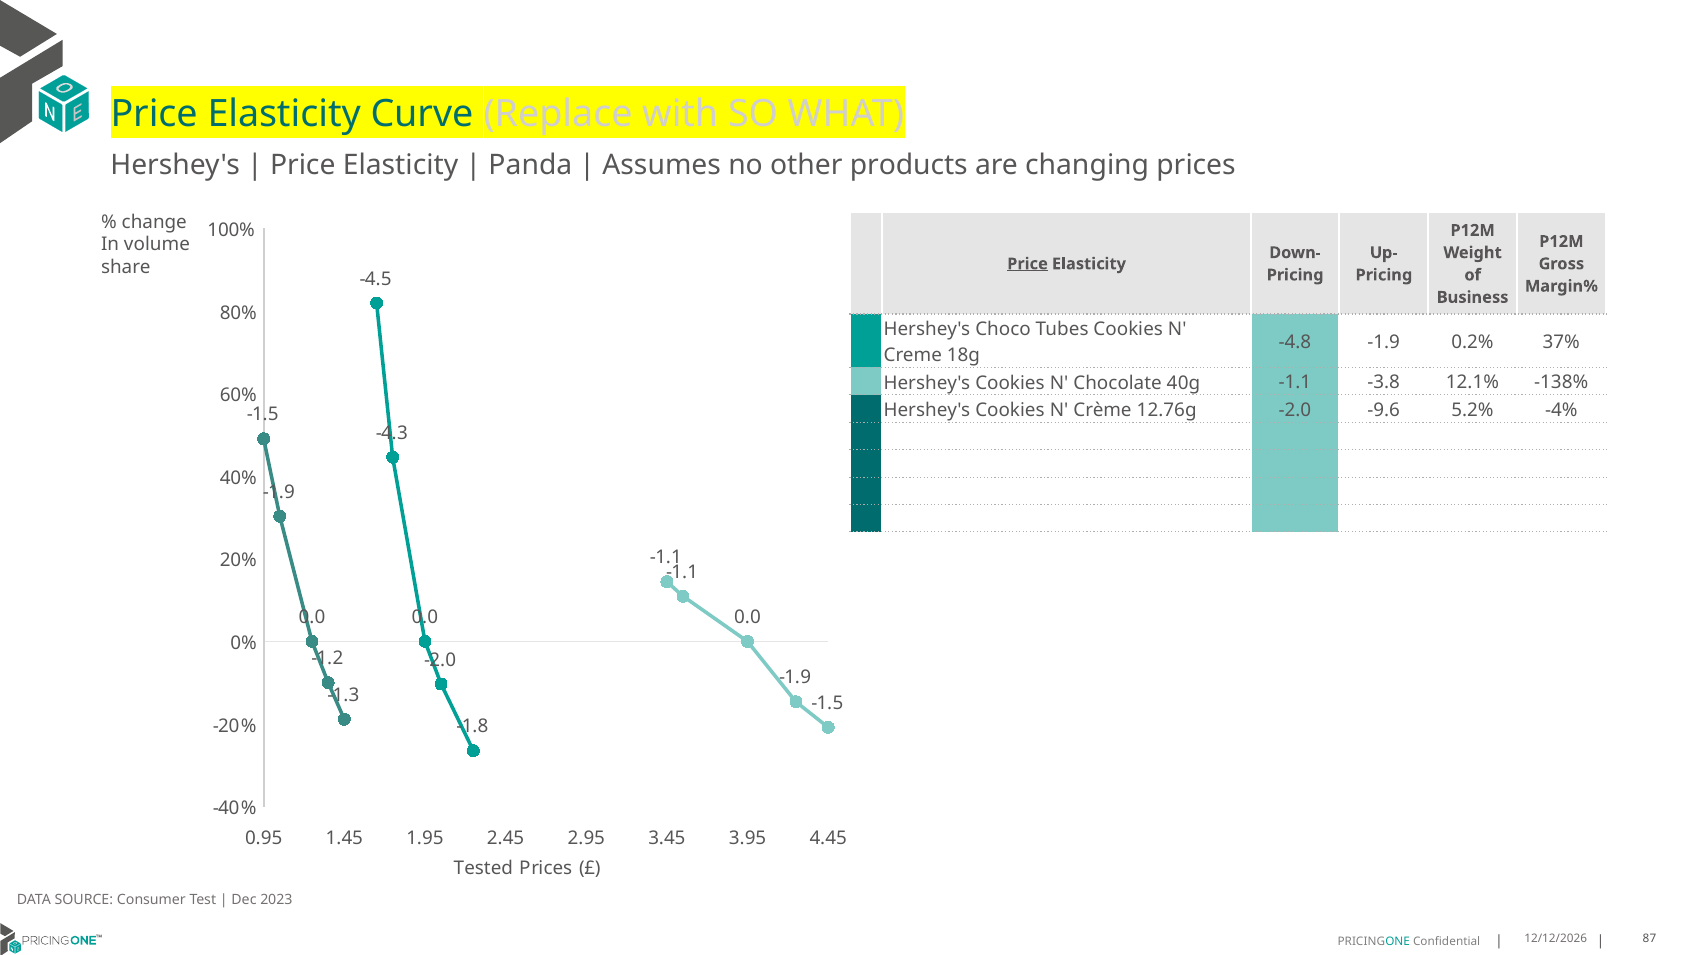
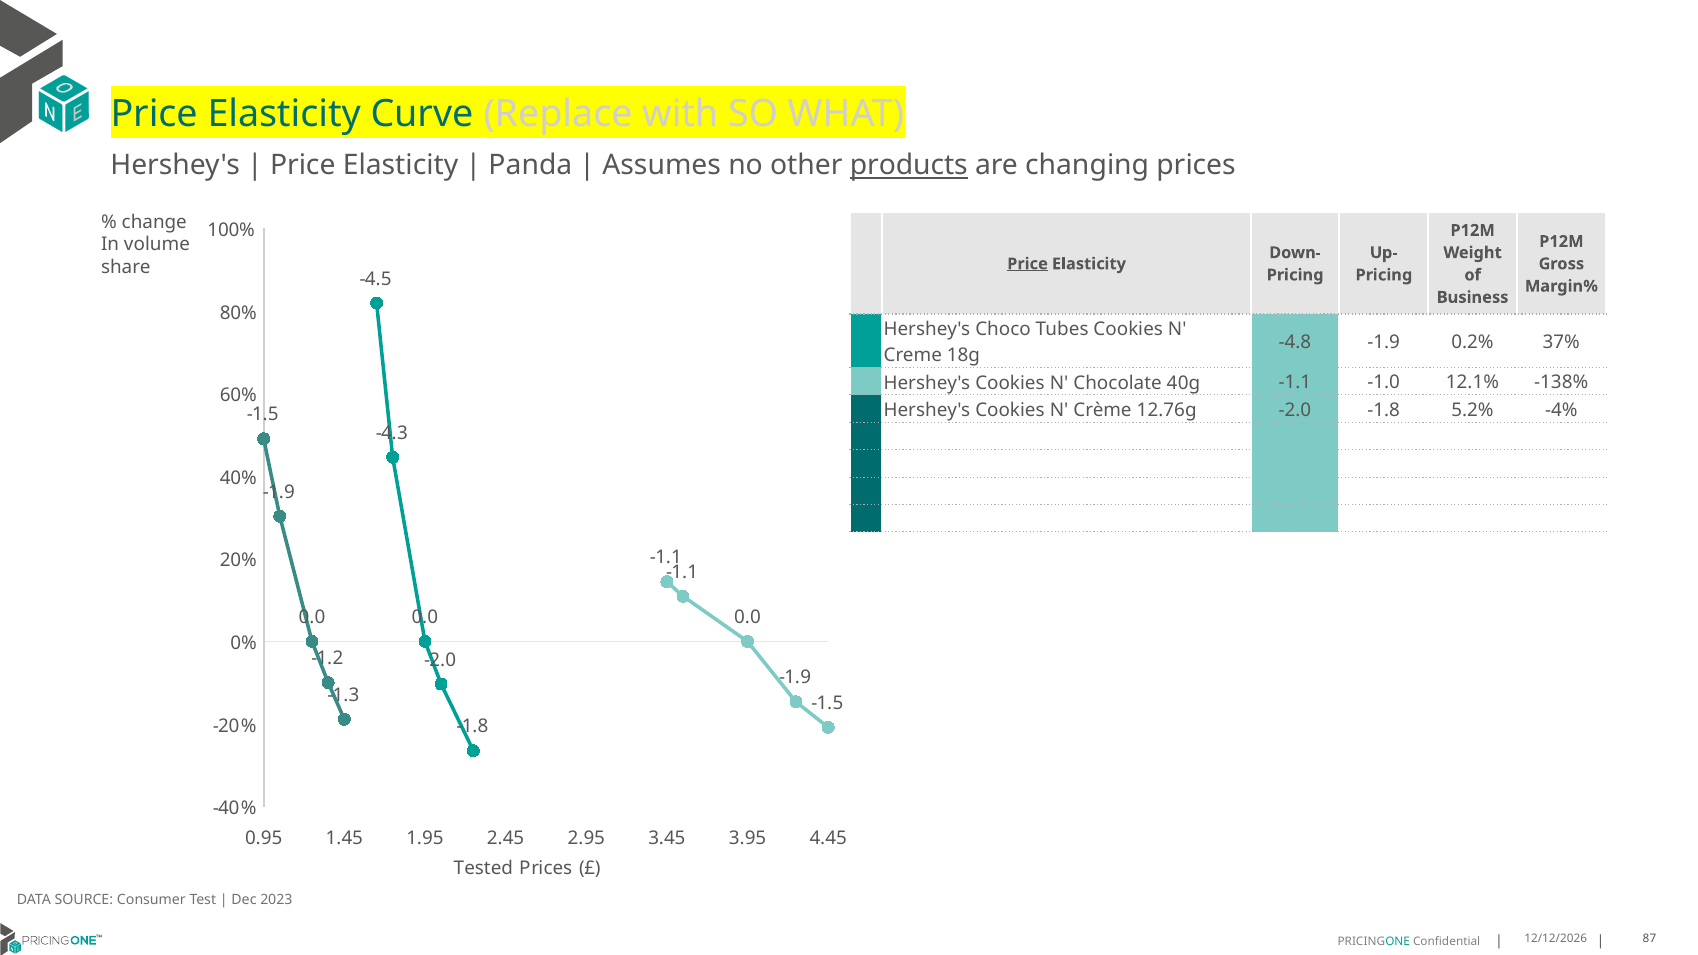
products underline: none -> present
-3.8: -3.8 -> -1.0
12.76g -2.0 -9.6: -9.6 -> -1.8
